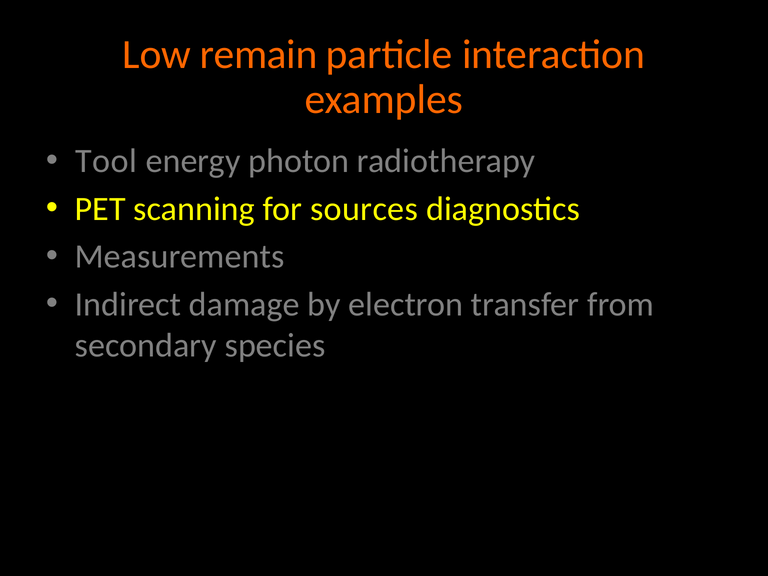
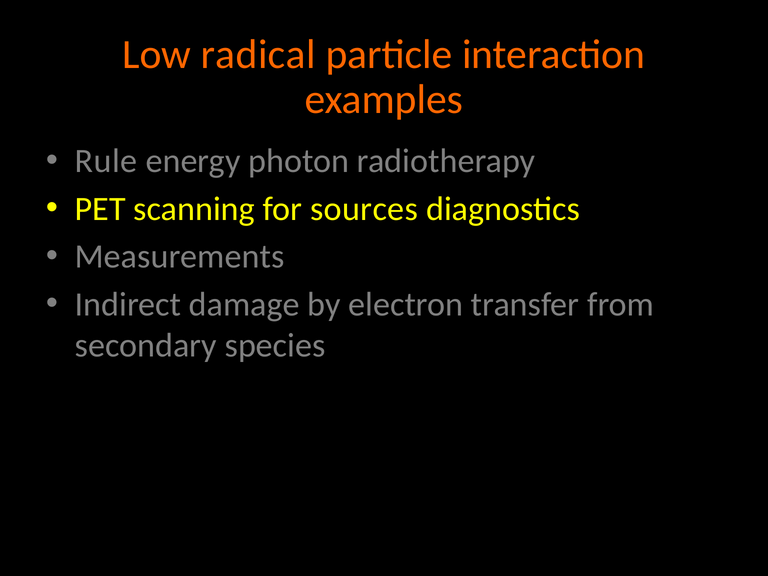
remain: remain -> radical
Tool: Tool -> Rule
